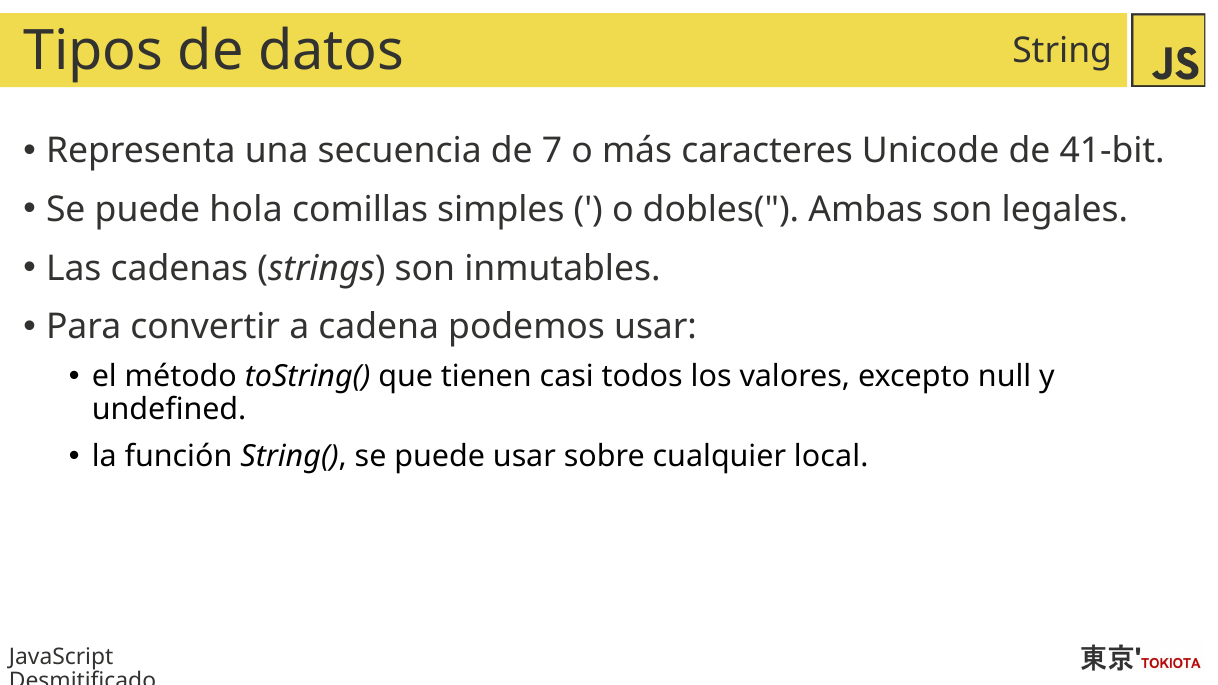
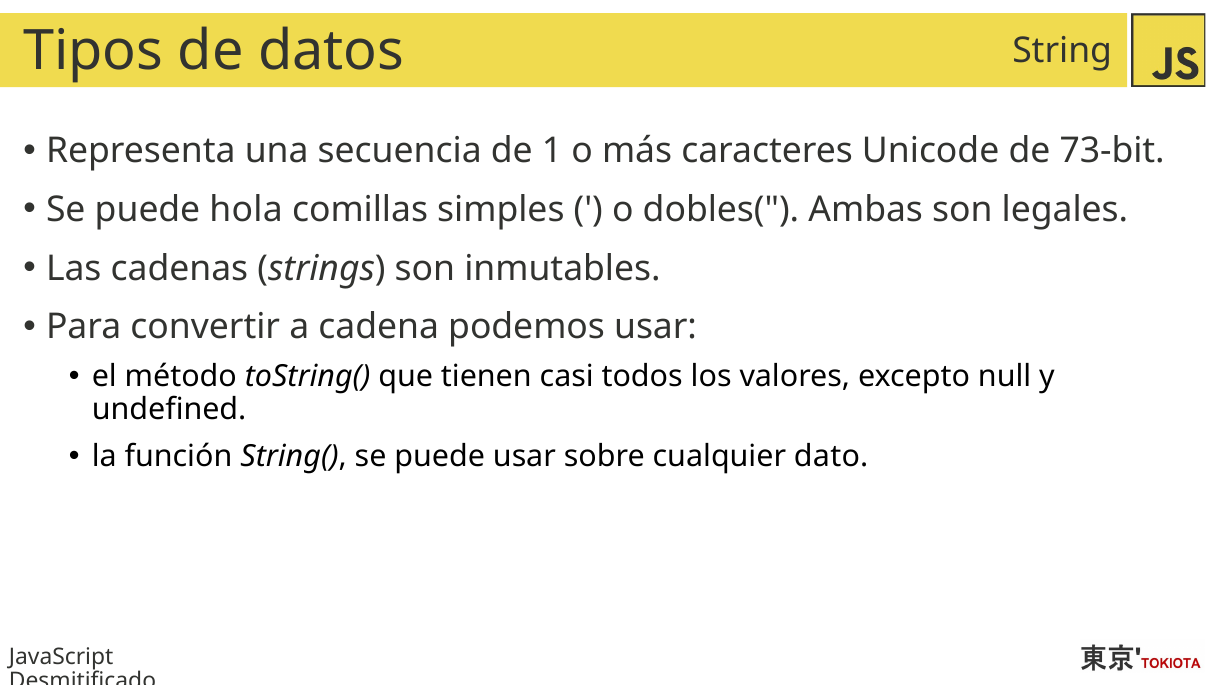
7: 7 -> 1
41-bit: 41-bit -> 73-bit
local: local -> dato
